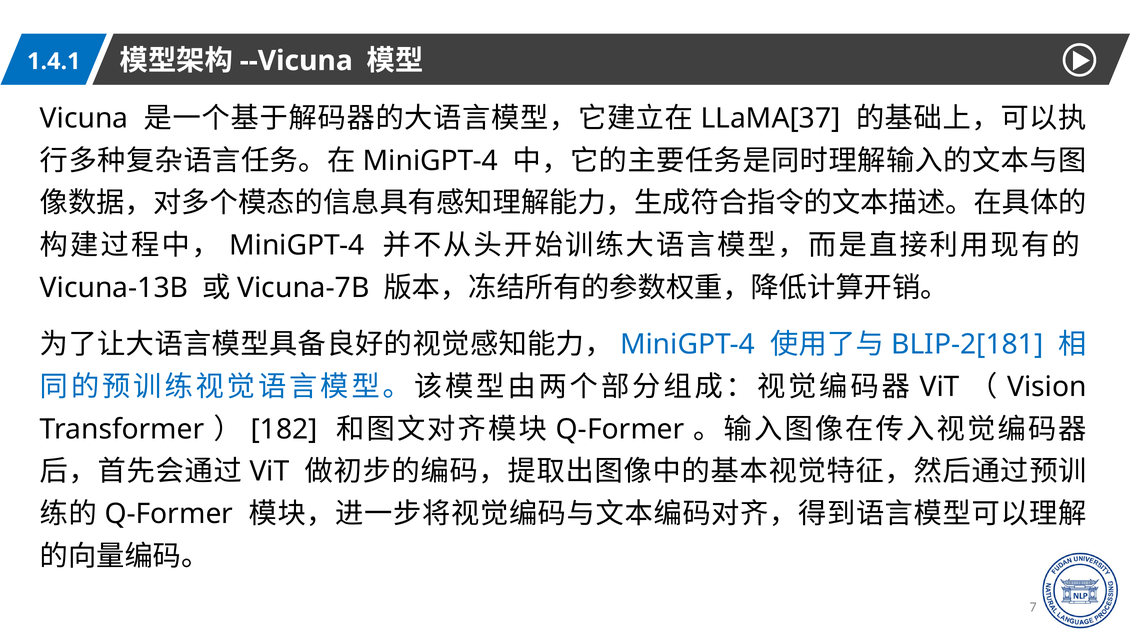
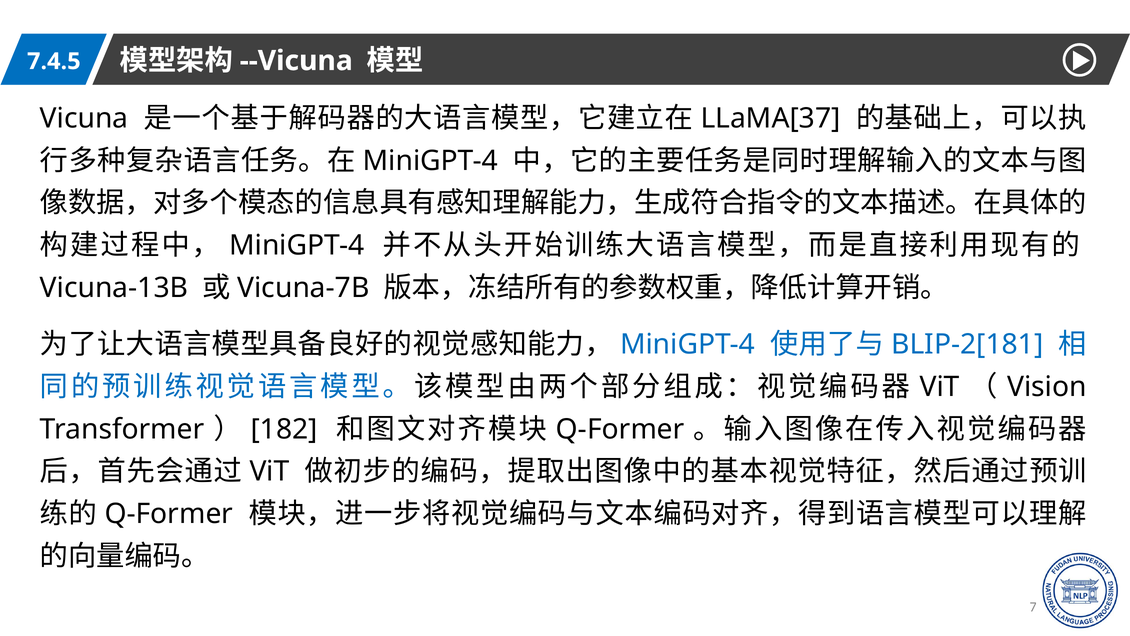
1.4.1: 1.4.1 -> 7.4.5
